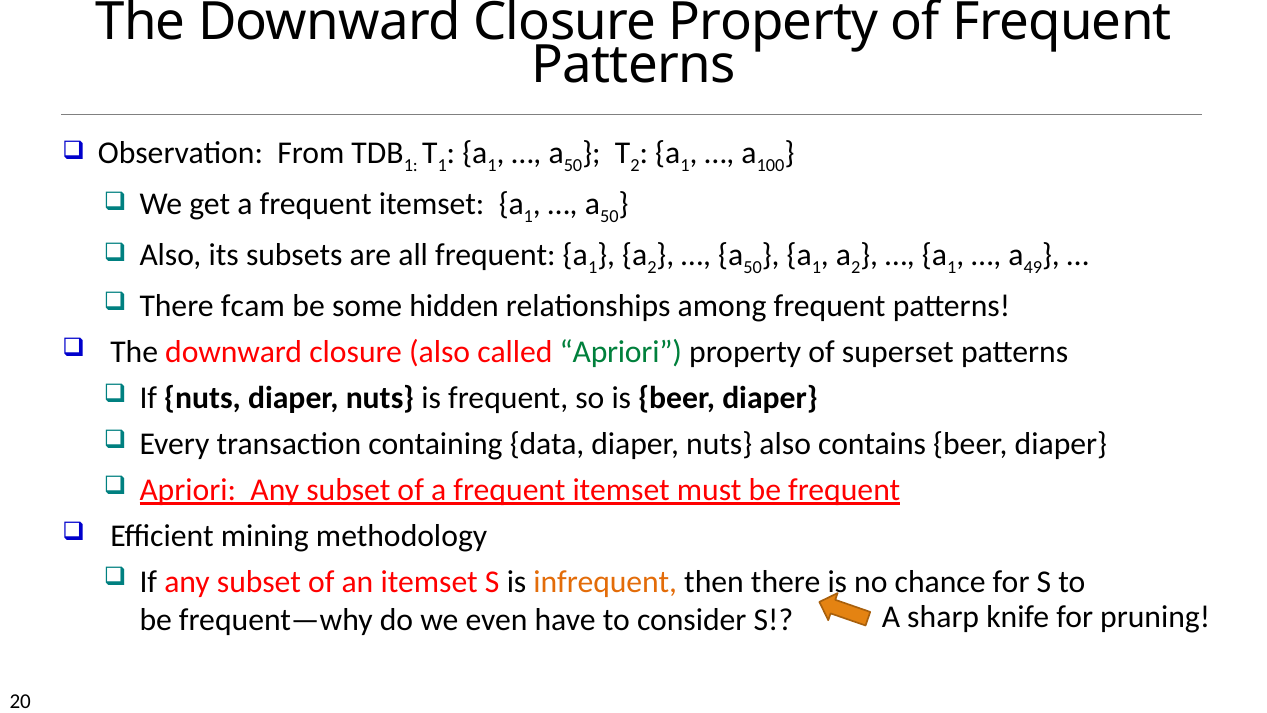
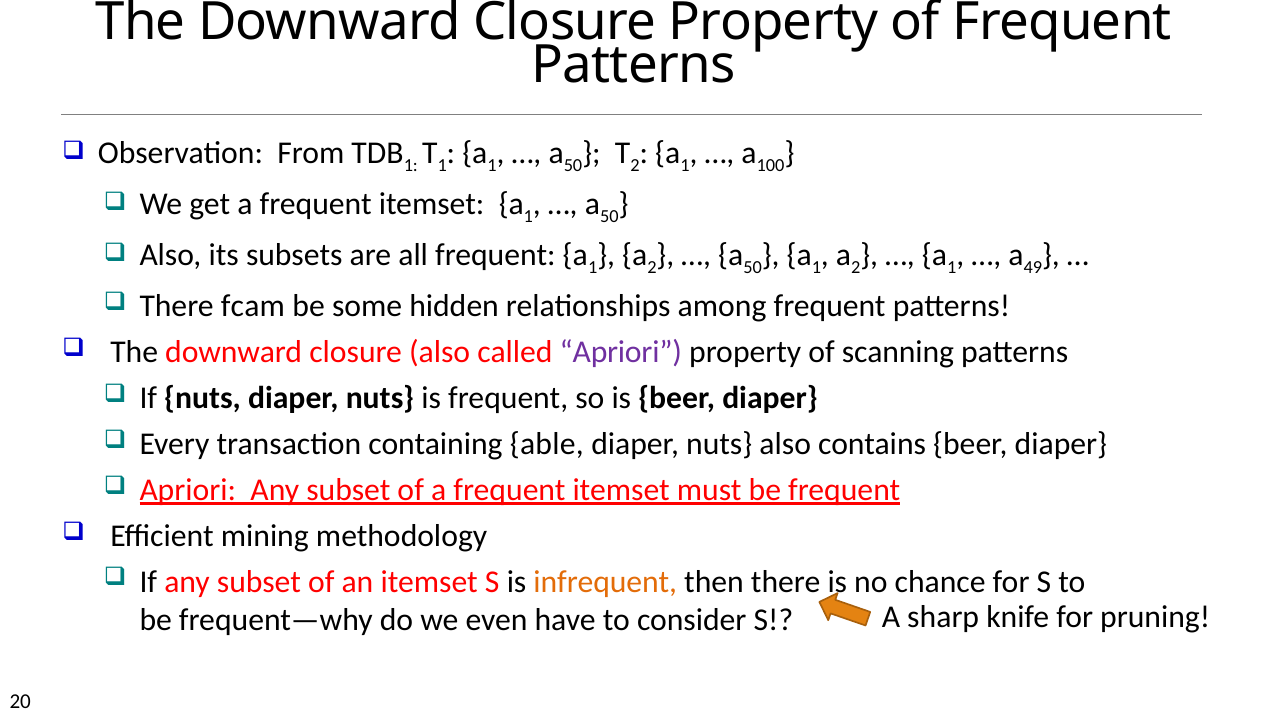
Apriori at (621, 352) colour: green -> purple
superset: superset -> scanning
data: data -> able
